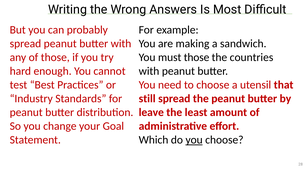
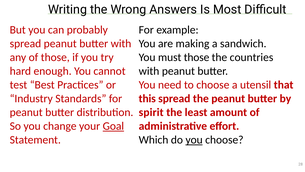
still: still -> this
leave: leave -> spirit
Goal underline: none -> present
